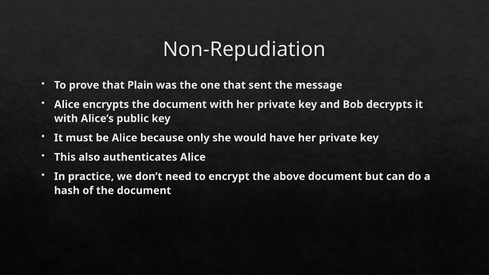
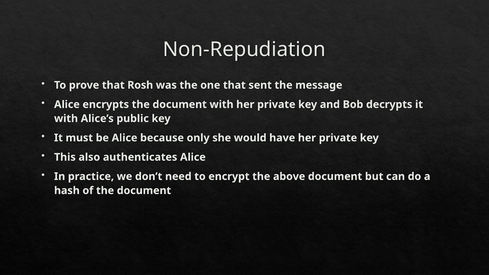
Plain: Plain -> Rosh
